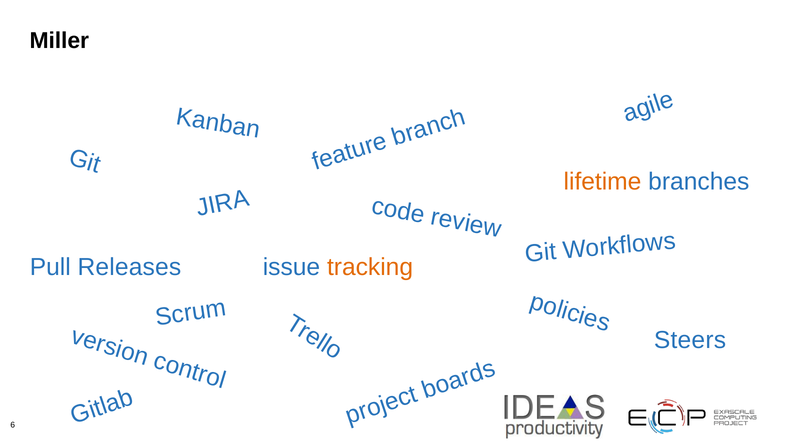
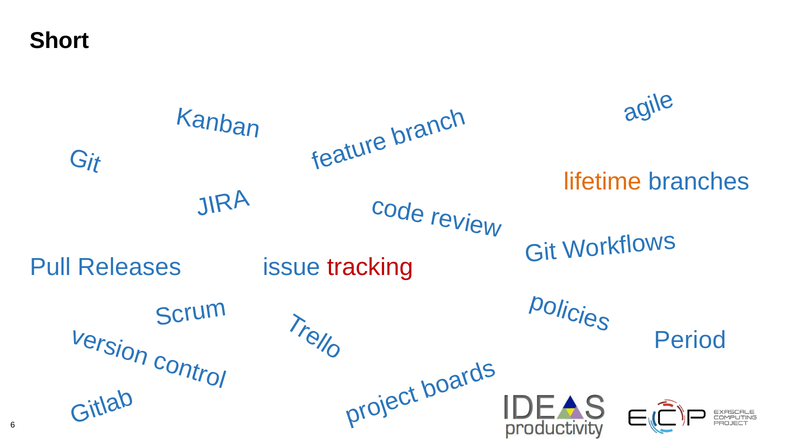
Miller: Miller -> Short
tracking colour: orange -> red
Steers: Steers -> Period
